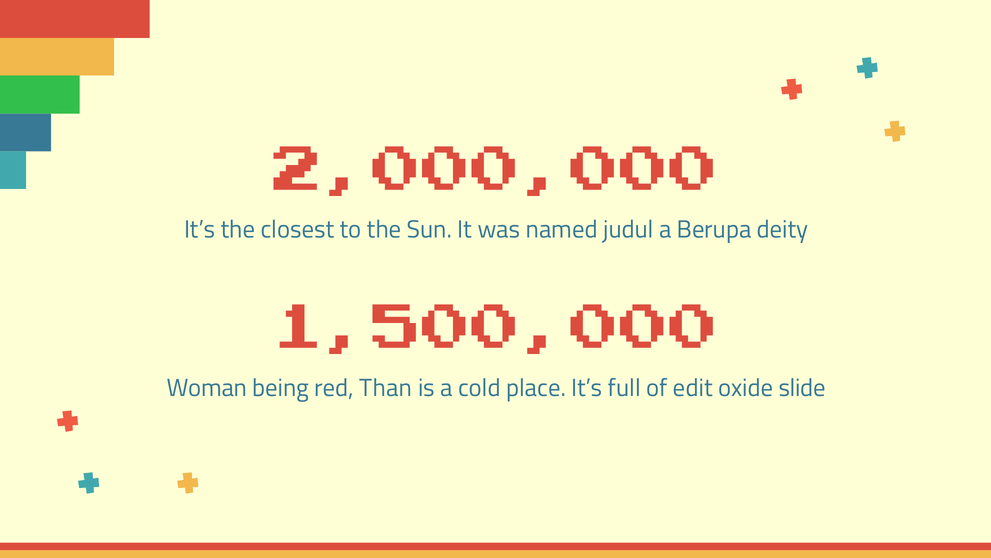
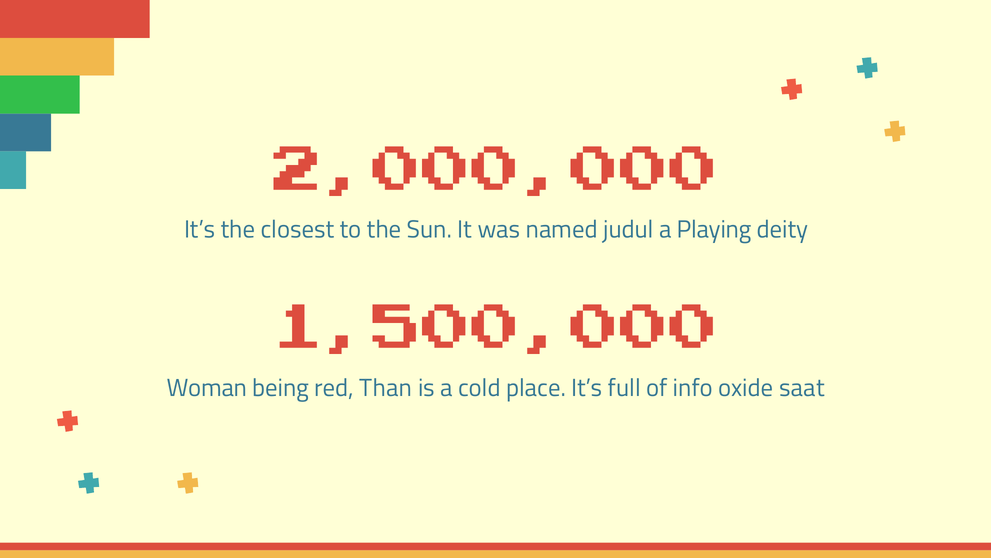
Berupa: Berupa -> Playing
edit: edit -> info
slide: slide -> saat
